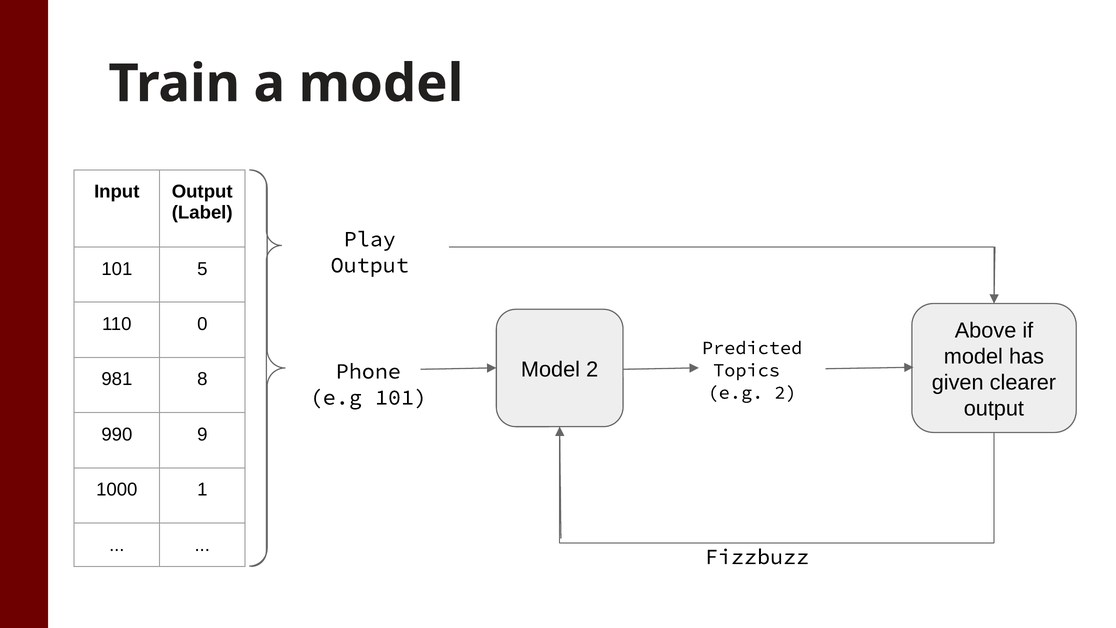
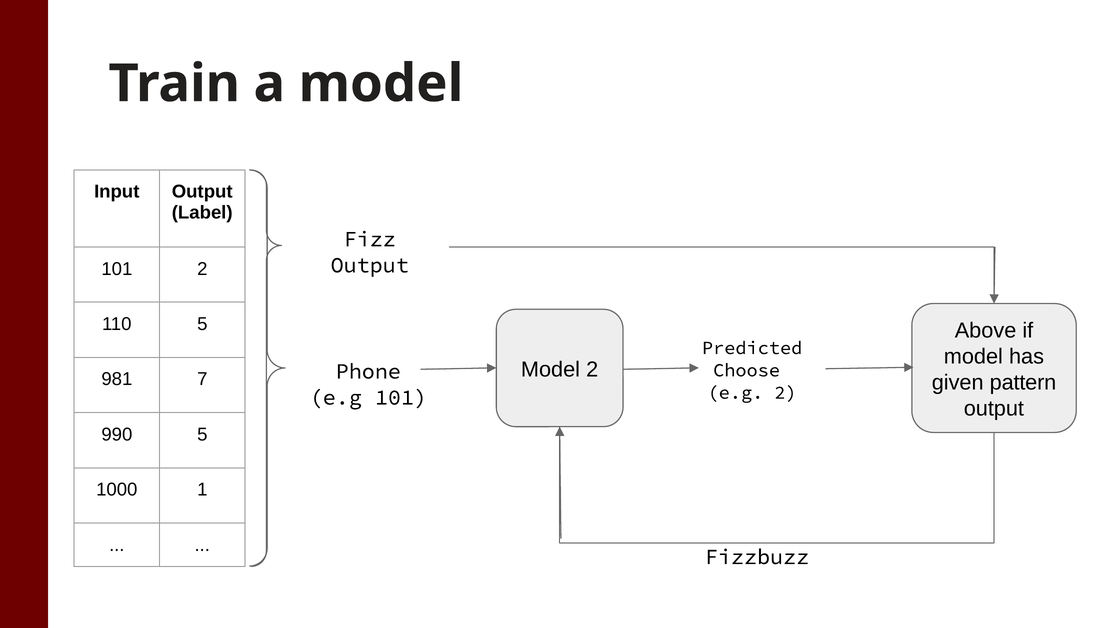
Play: Play -> Fizz
101 5: 5 -> 2
110 0: 0 -> 5
Topics: Topics -> Choose
8: 8 -> 7
clearer: clearer -> pattern
990 9: 9 -> 5
